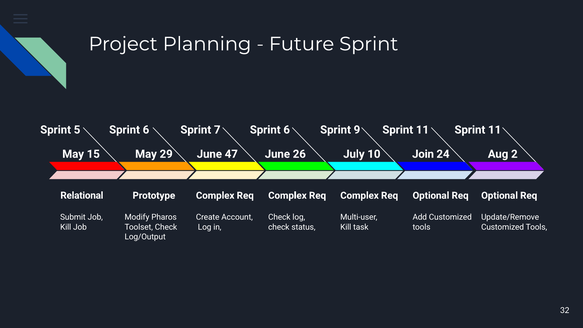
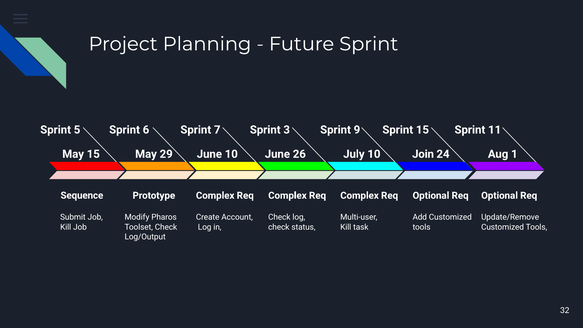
7 Sprint 6: 6 -> 3
9 Sprint 11: 11 -> 15
June 47: 47 -> 10
2: 2 -> 1
Relational: Relational -> Sequence
